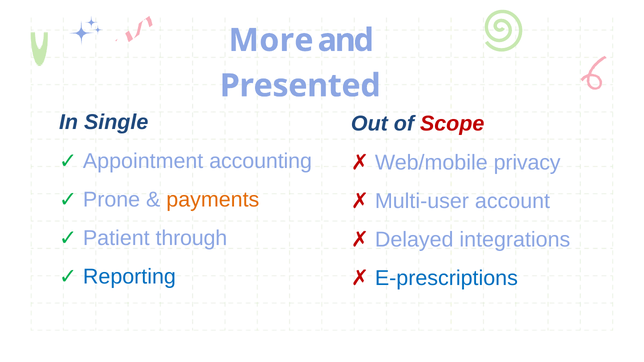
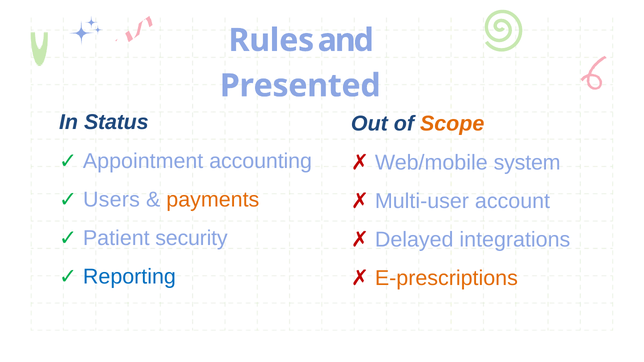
More: More -> Rules
Single: Single -> Status
Scope colour: red -> orange
privacy: privacy -> system
Prone: Prone -> Users
through: through -> security
E-prescriptions colour: blue -> orange
